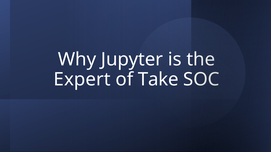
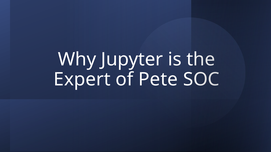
Take: Take -> Pete
